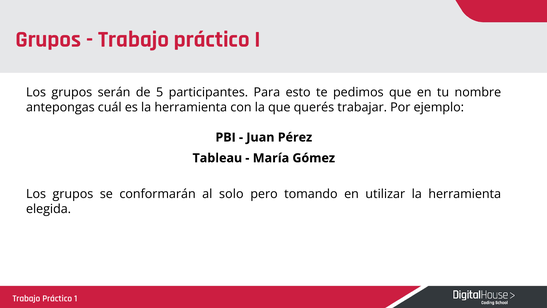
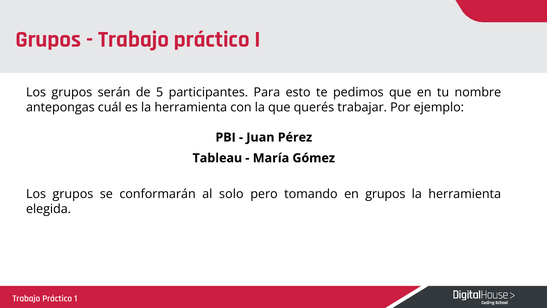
en utilizar: utilizar -> grupos
